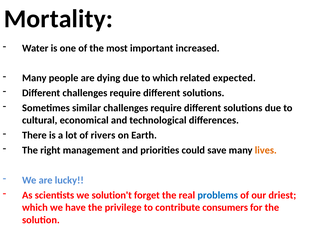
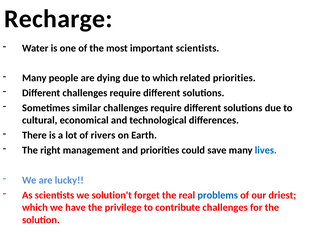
Mortality: Mortality -> Recharge
important increased: increased -> scientists
related expected: expected -> priorities
lives colour: orange -> blue
contribute consumers: consumers -> challenges
